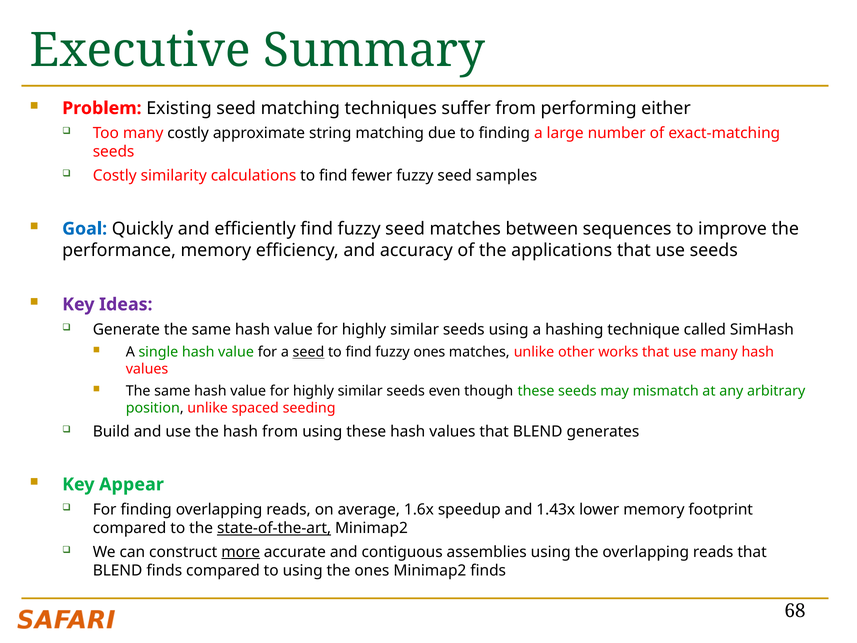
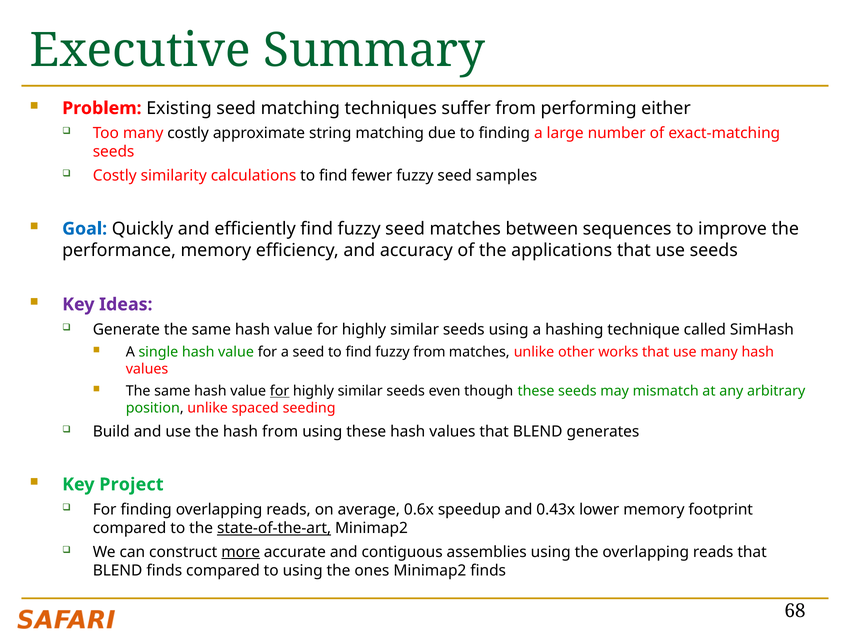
seed at (308, 352) underline: present -> none
fuzzy ones: ones -> from
for at (280, 391) underline: none -> present
Appear: Appear -> Project
1.6x: 1.6x -> 0.6x
1.43x: 1.43x -> 0.43x
